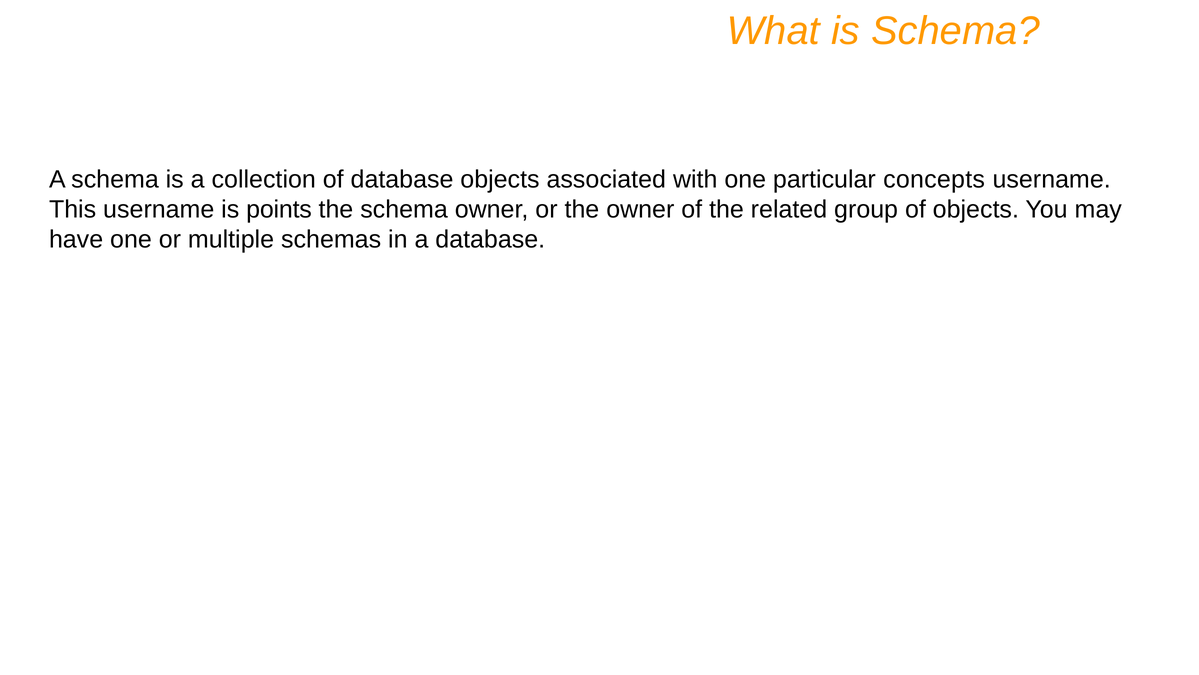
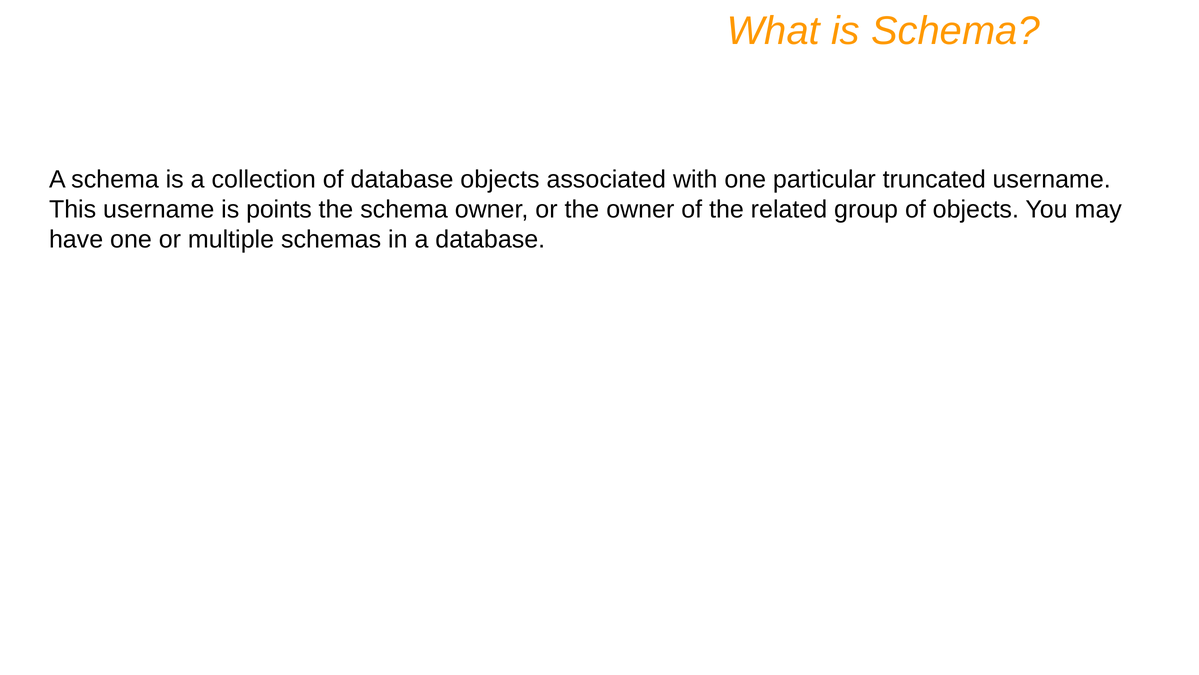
concepts: concepts -> truncated
